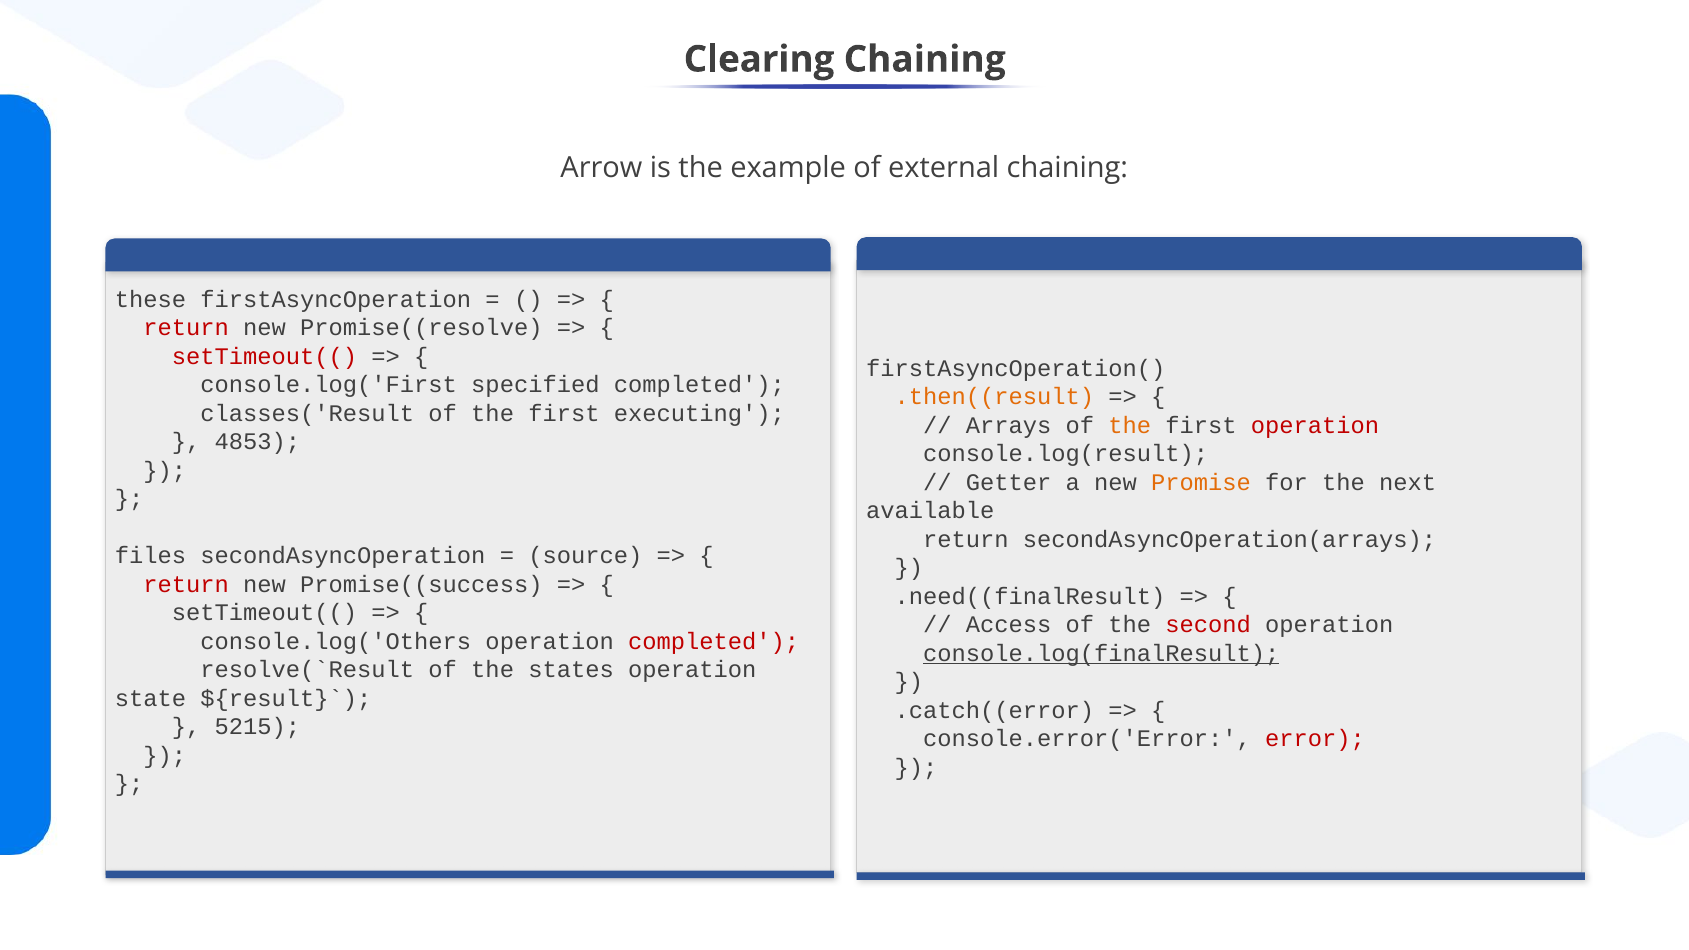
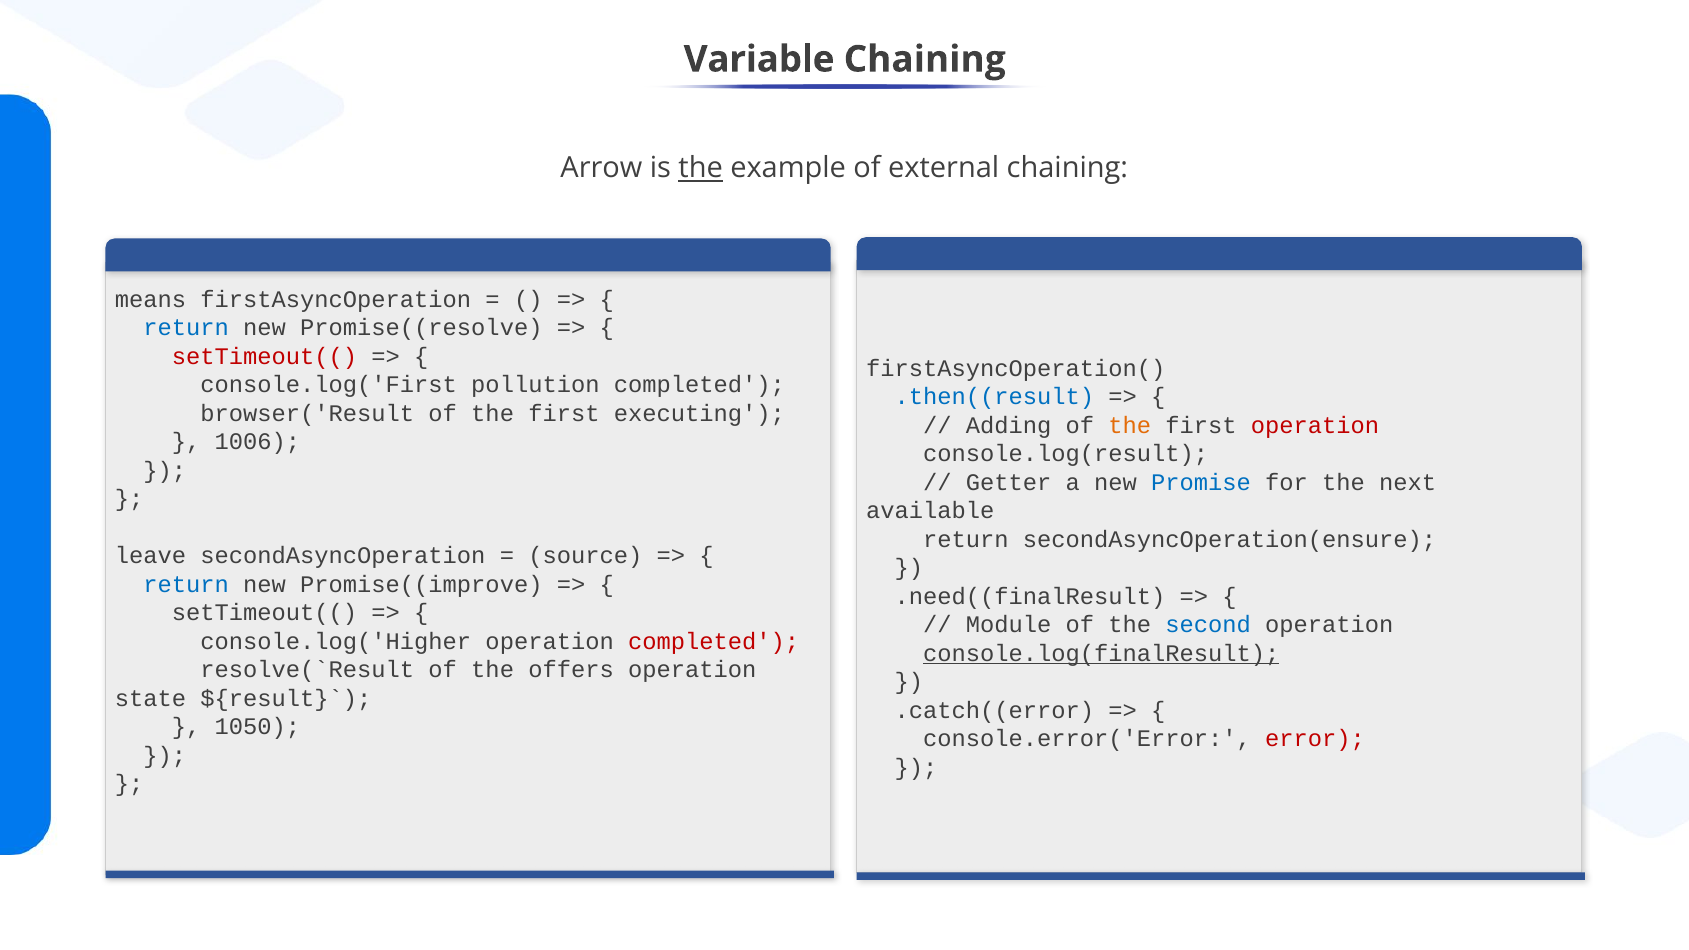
Clearing: Clearing -> Variable
the at (701, 168) underline: none -> present
these: these -> means
return at (186, 328) colour: red -> blue
specified: specified -> pollution
.then((result colour: orange -> blue
classes('Result: classes('Result -> browser('Result
Arrays: Arrays -> Adding
4853: 4853 -> 1006
Promise colour: orange -> blue
secondAsyncOperation(arrays: secondAsyncOperation(arrays -> secondAsyncOperation(ensure
files: files -> leave
return at (186, 584) colour: red -> blue
Promise((success: Promise((success -> Promise((improve
Access: Access -> Module
second colour: red -> blue
console.log('Others: console.log('Others -> console.log('Higher
states: states -> offers
5215: 5215 -> 1050
